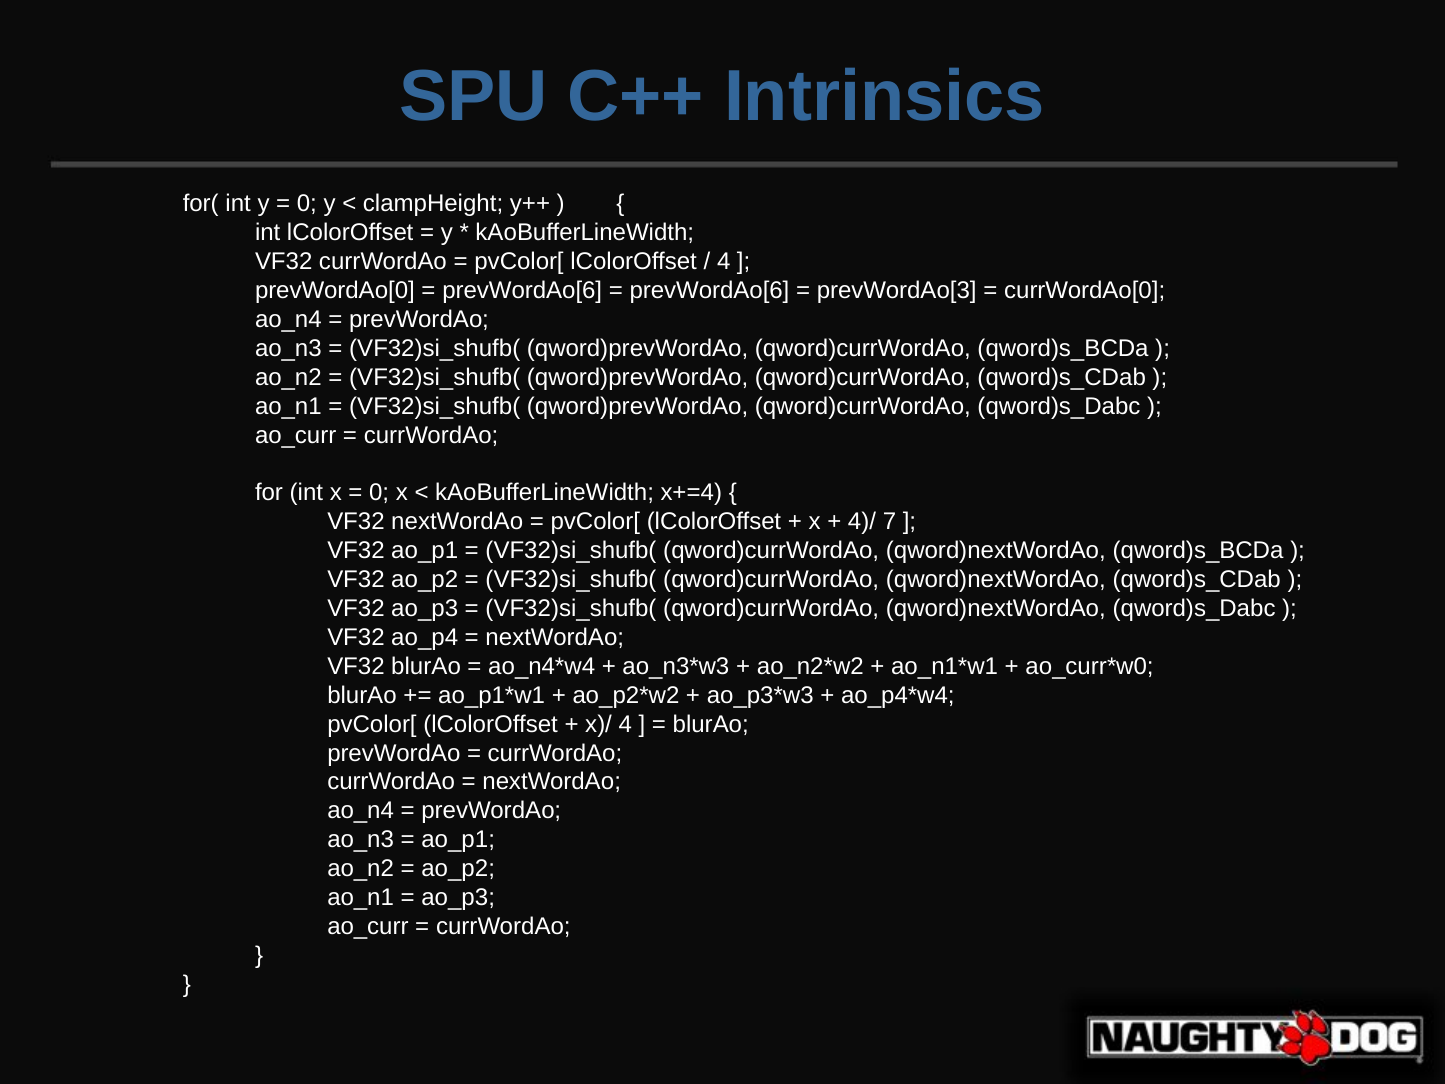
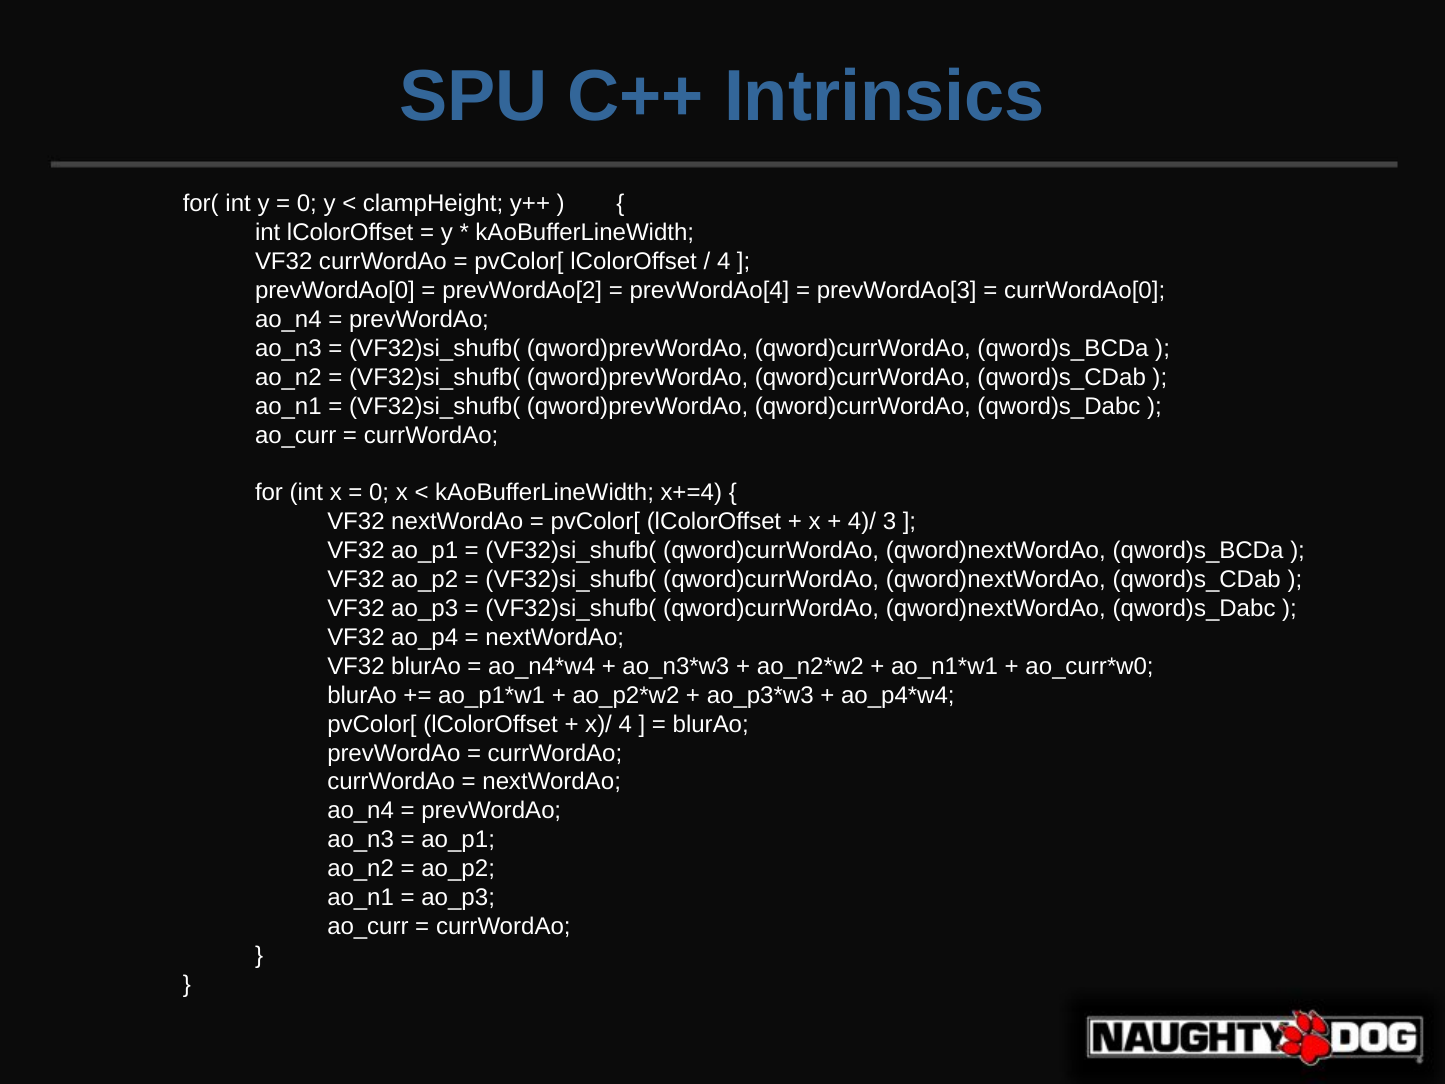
prevWordAo[6 at (522, 291): prevWordAo[6 -> prevWordAo[2
prevWordAo[6 at (709, 291): prevWordAo[6 -> prevWordAo[4
7: 7 -> 3
